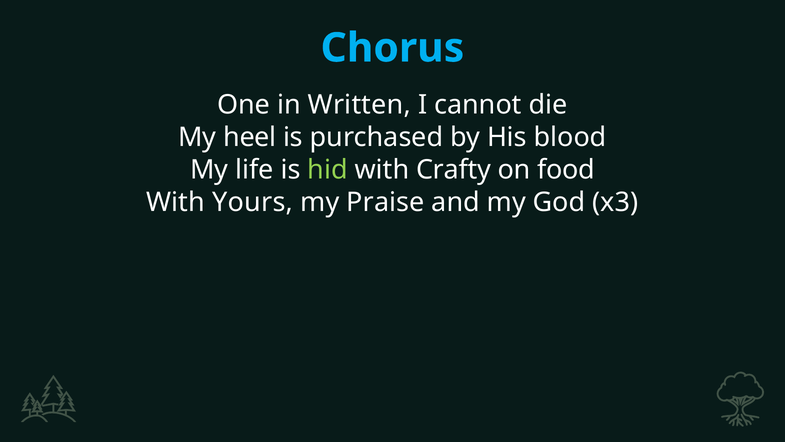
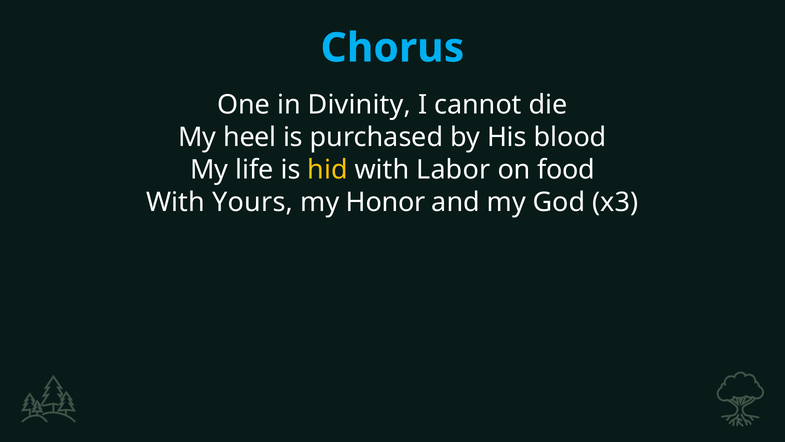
Written: Written -> Divinity
hid colour: light green -> yellow
Crafty: Crafty -> Labor
Praise: Praise -> Honor
